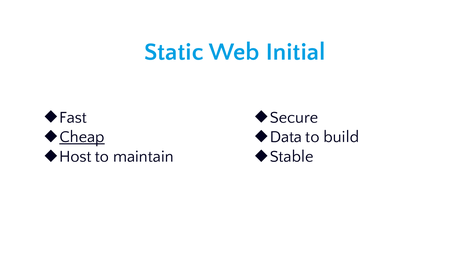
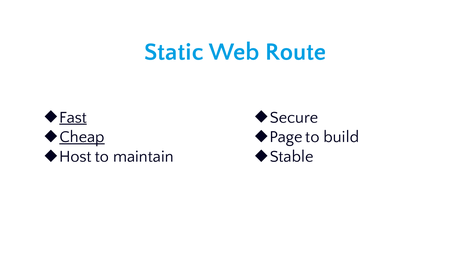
Initial: Initial -> Route
Fast underline: none -> present
Data: Data -> Page
